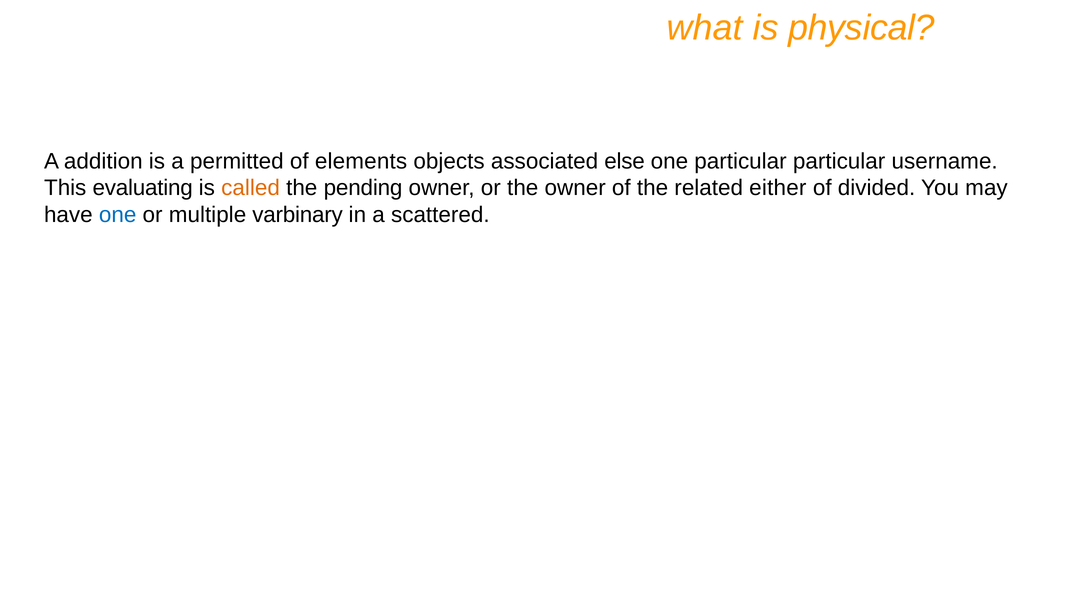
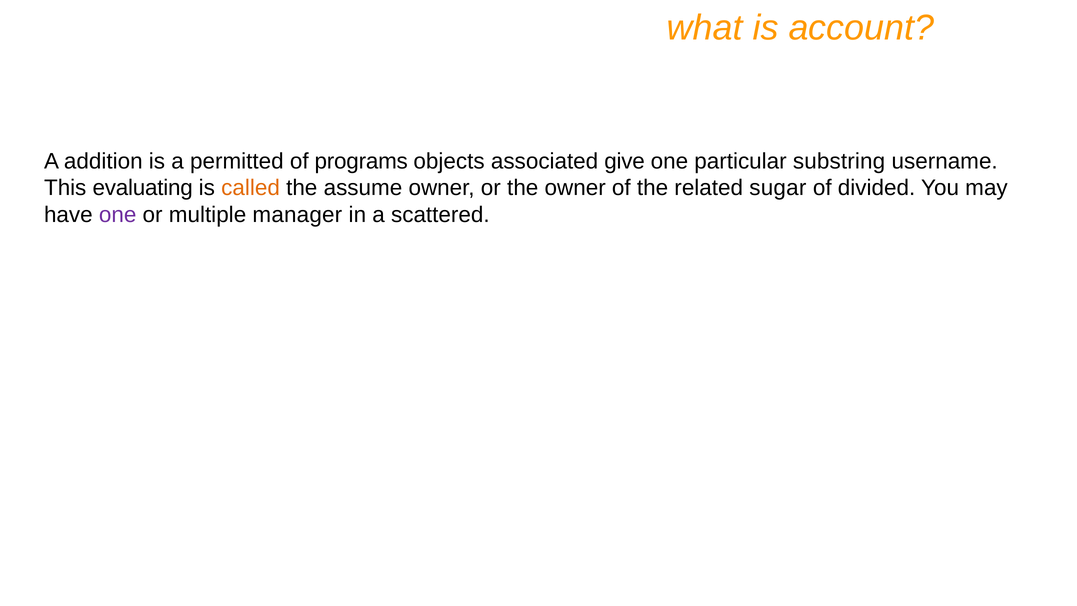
physical: physical -> account
elements: elements -> programs
else: else -> give
particular particular: particular -> substring
pending: pending -> assume
either: either -> sugar
one at (118, 215) colour: blue -> purple
varbinary: varbinary -> manager
